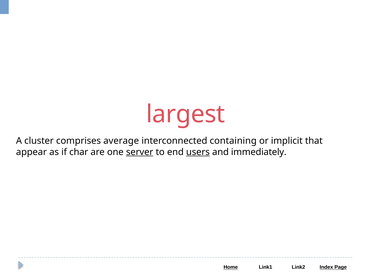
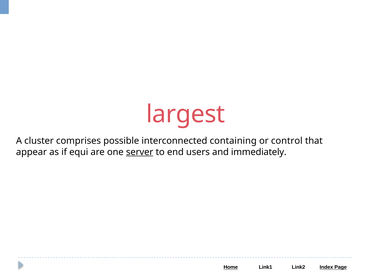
average: average -> possible
implicit: implicit -> control
char: char -> equi
users underline: present -> none
